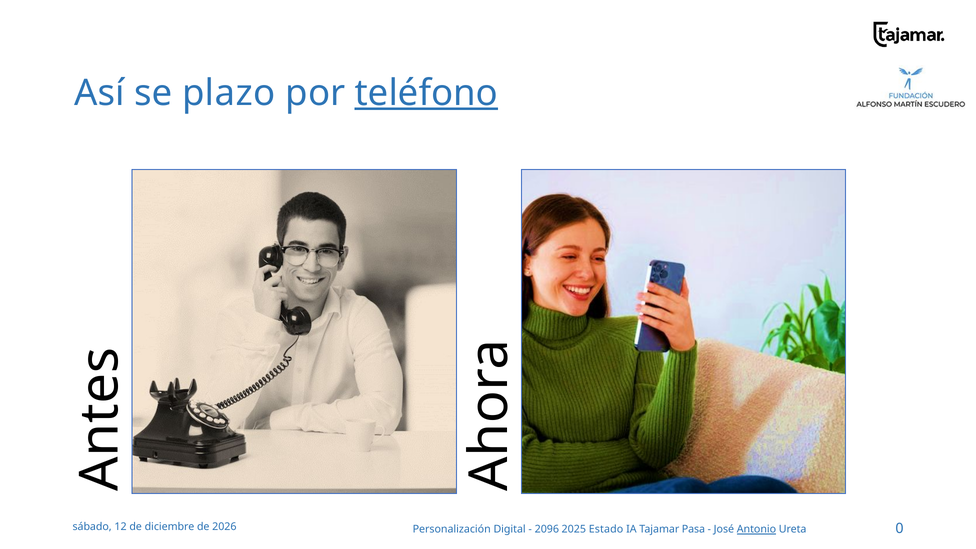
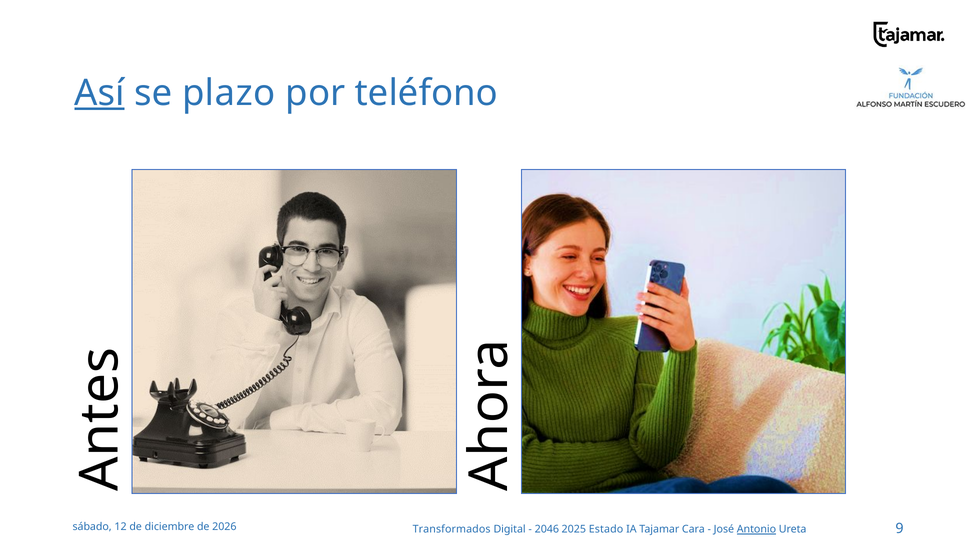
Así underline: none -> present
teléfono underline: present -> none
Personalización: Personalización -> Transformados
2096: 2096 -> 2046
Pasa: Pasa -> Cara
0: 0 -> 9
